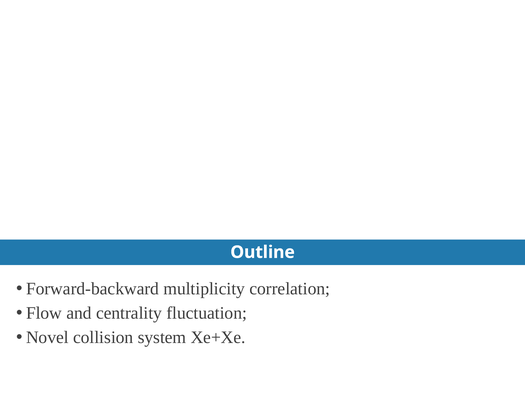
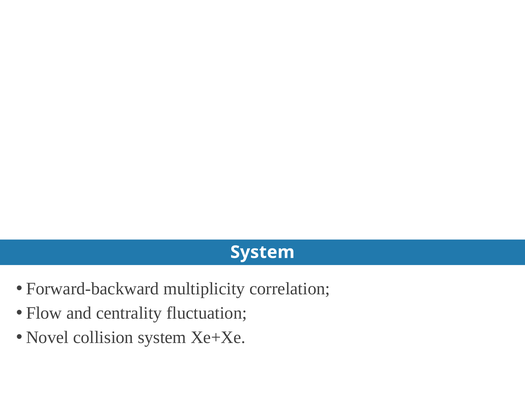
Outline at (263, 252): Outline -> System
